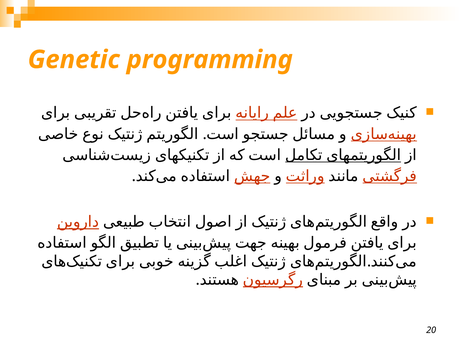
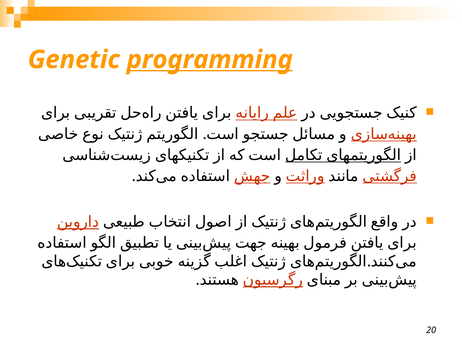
programming underline: none -> present
